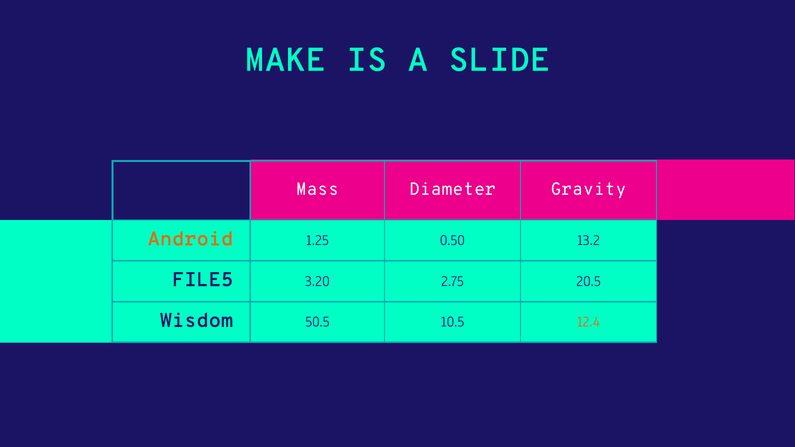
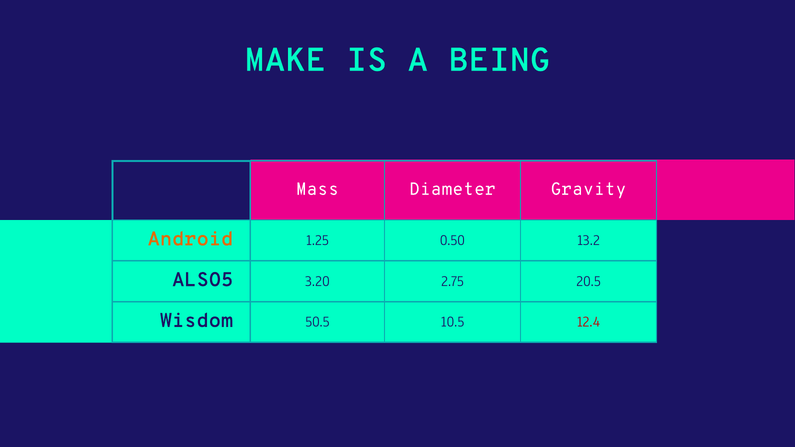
SLIDE: SLIDE -> BEING
FILE5: FILE5 -> ALSO5
12.4 colour: orange -> red
